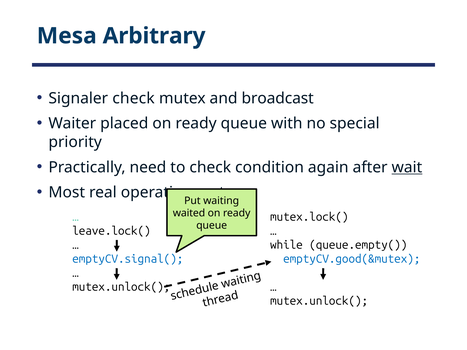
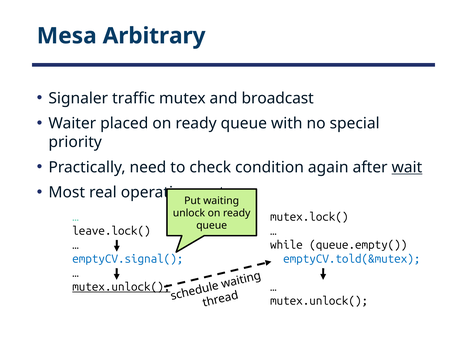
Signaler check: check -> traffic
waited: waited -> unlock
emptyCV.good(&mutex: emptyCV.good(&mutex -> emptyCV.told(&mutex
mutex.unlock( at (121, 287) underline: none -> present
